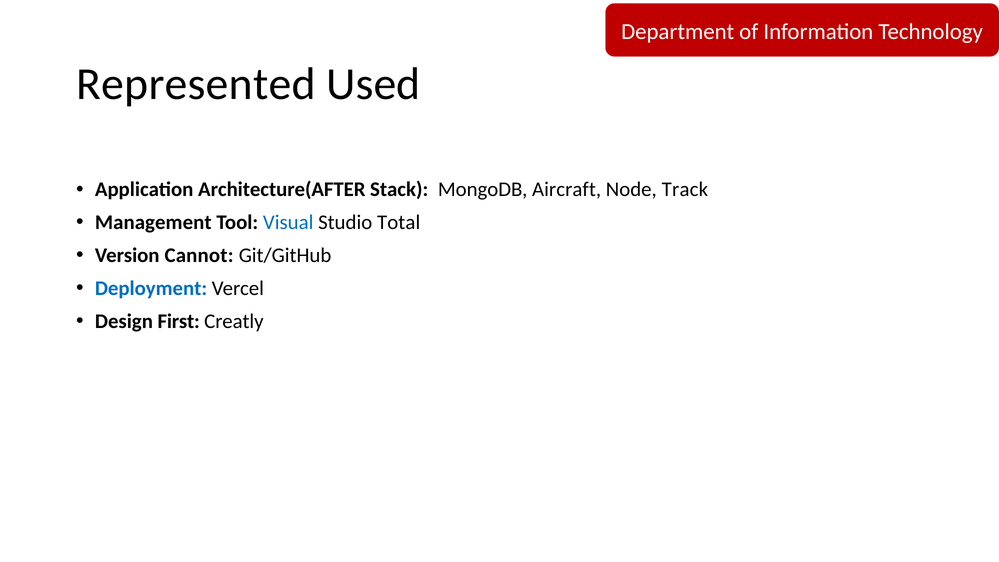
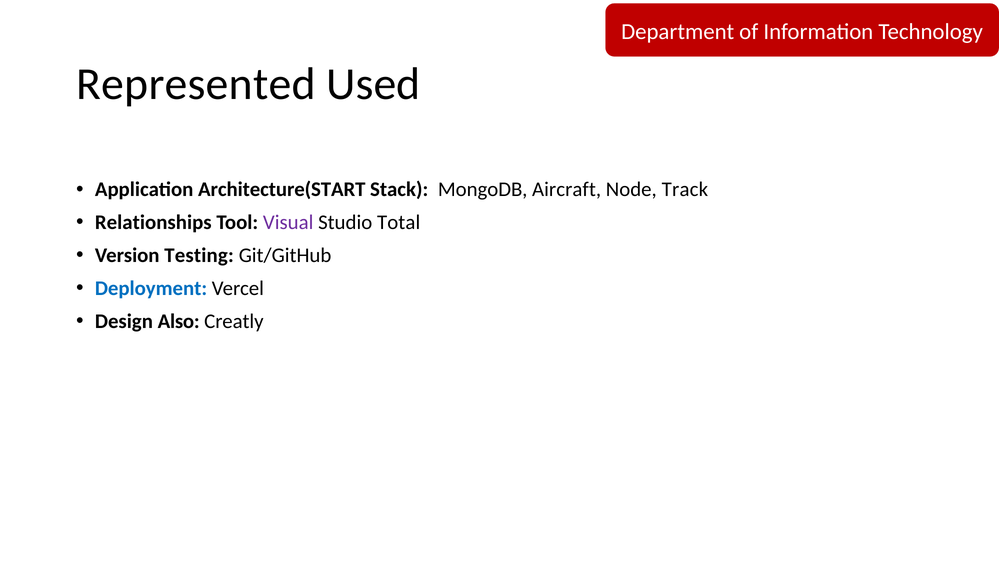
Architecture(AFTER: Architecture(AFTER -> Architecture(START
Management: Management -> Relationships
Visual colour: blue -> purple
Cannot: Cannot -> Testing
First: First -> Also
